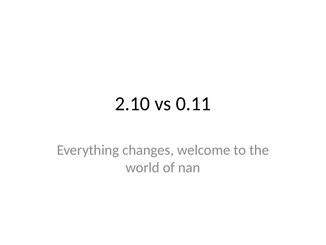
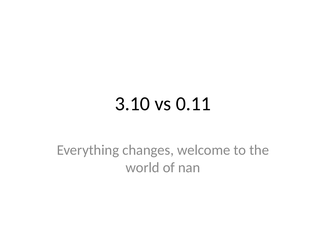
2.10: 2.10 -> 3.10
